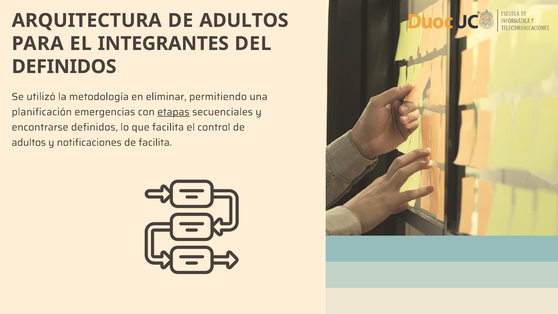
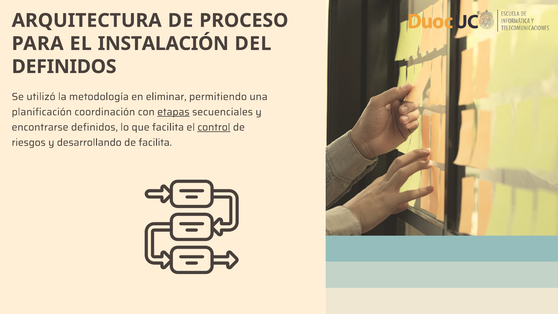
ADULTOS at (244, 21): ADULTOS -> PROCESO
INTEGRANTES: INTEGRANTES -> INSTALACIÓN
emergencias: emergencias -> coordinación
control underline: none -> present
adultos at (29, 142): adultos -> riesgos
notificaciones: notificaciones -> desarrollando
